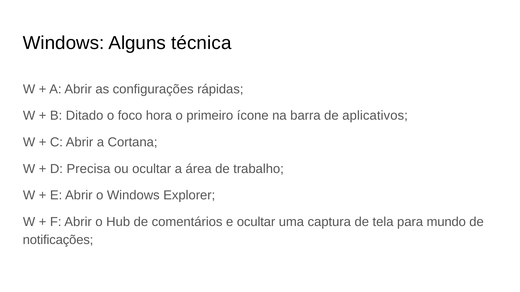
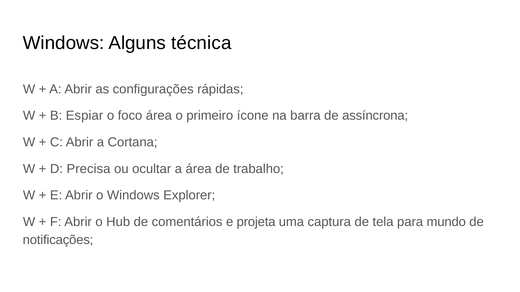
Ditado: Ditado -> Espiar
foco hora: hora -> área
aplicativos: aplicativos -> assíncrona
e ocultar: ocultar -> projeta
